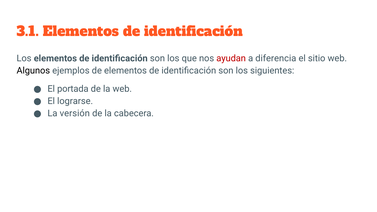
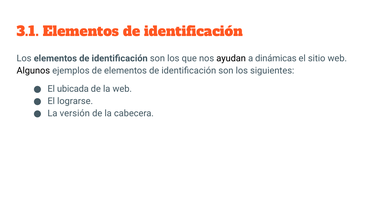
ayudan colour: red -> black
diferencia: diferencia -> dinámicas
portada: portada -> ubicada
